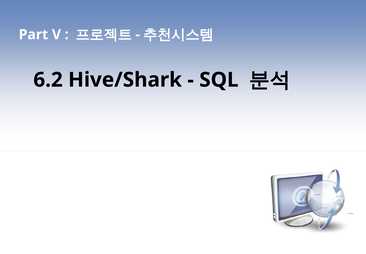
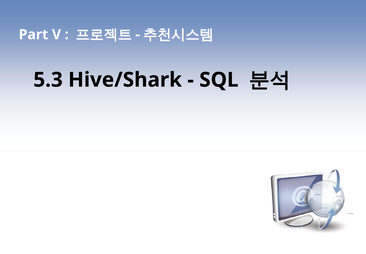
6.2: 6.2 -> 5.3
